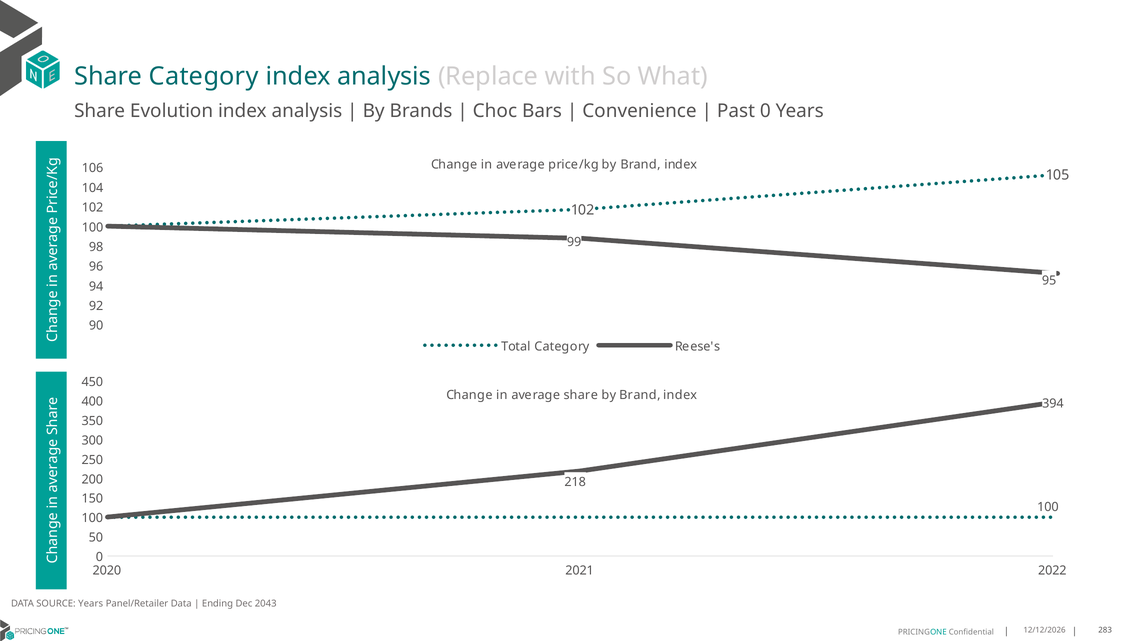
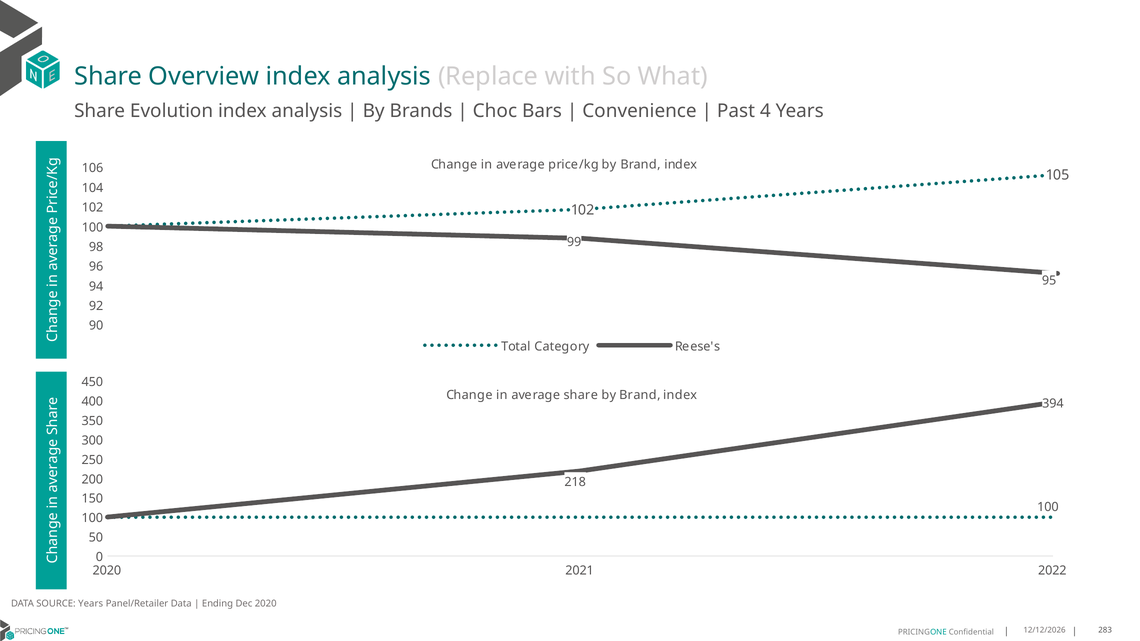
Share Category: Category -> Overview
Past 0: 0 -> 4
Dec 2043: 2043 -> 2020
